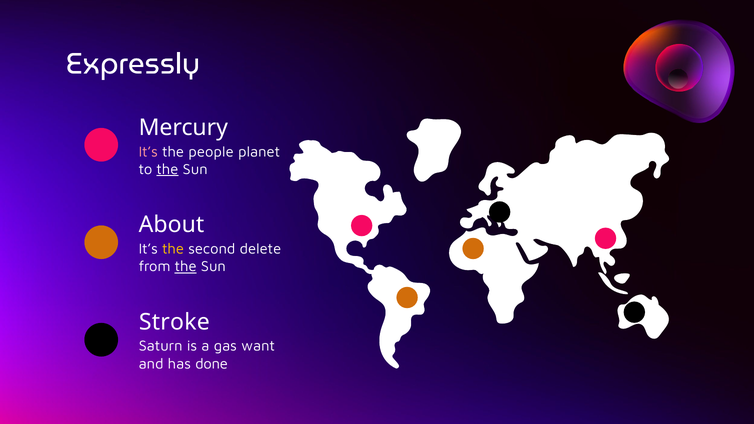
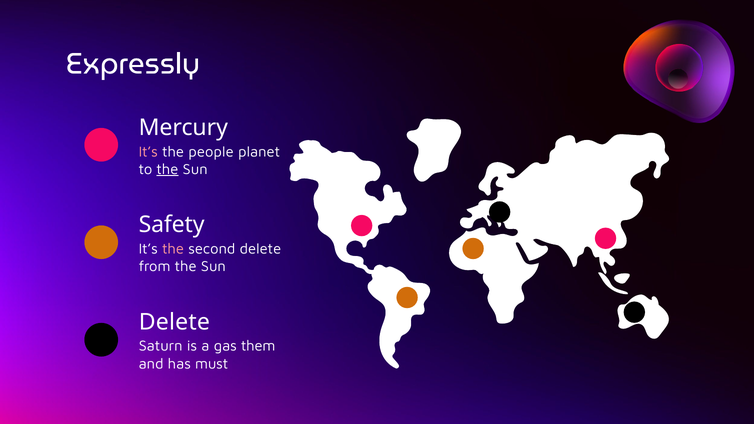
About: About -> Safety
the at (173, 249) colour: yellow -> pink
the at (186, 267) underline: present -> none
Stroke at (174, 322): Stroke -> Delete
want: want -> them
done: done -> must
